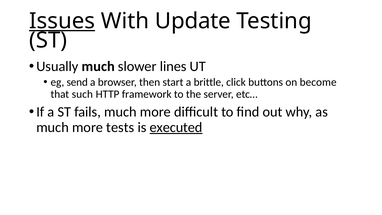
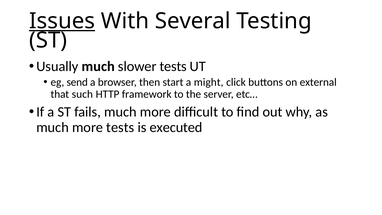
Update: Update -> Several
slower lines: lines -> tests
brittle: brittle -> might
become: become -> external
executed underline: present -> none
